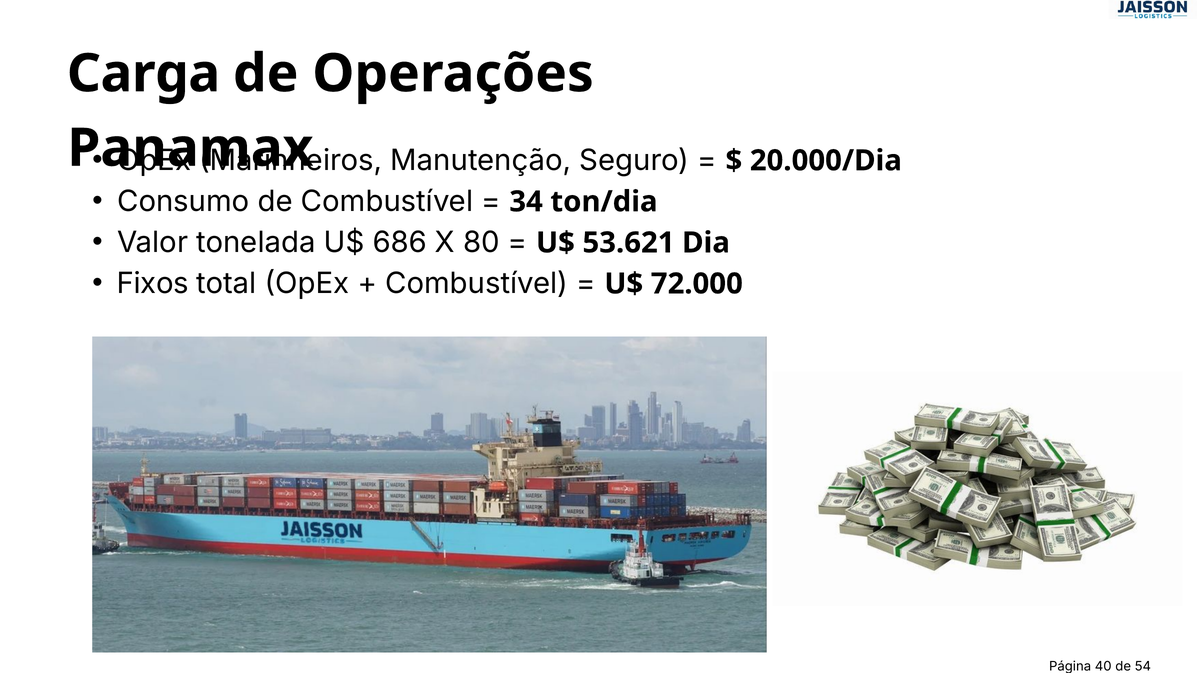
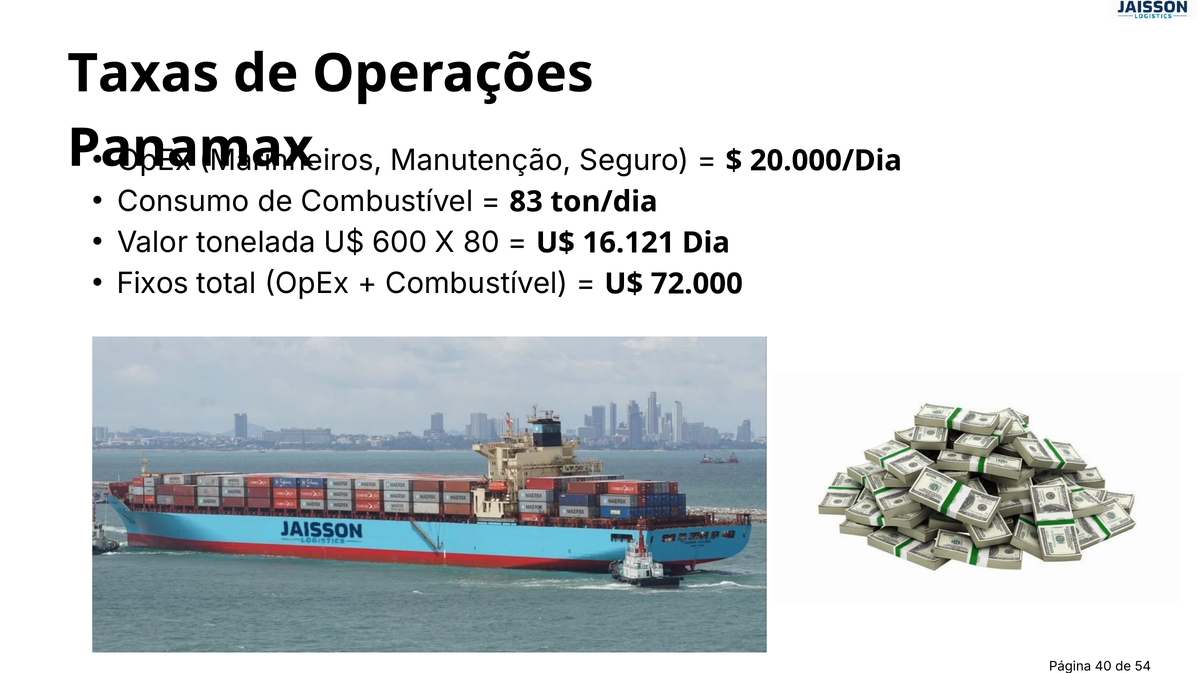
Carga: Carga -> Taxas
34: 34 -> 83
686: 686 -> 600
53.621: 53.621 -> 16.121
